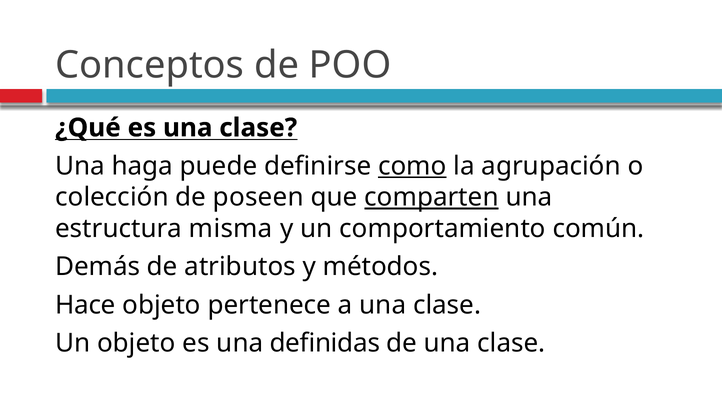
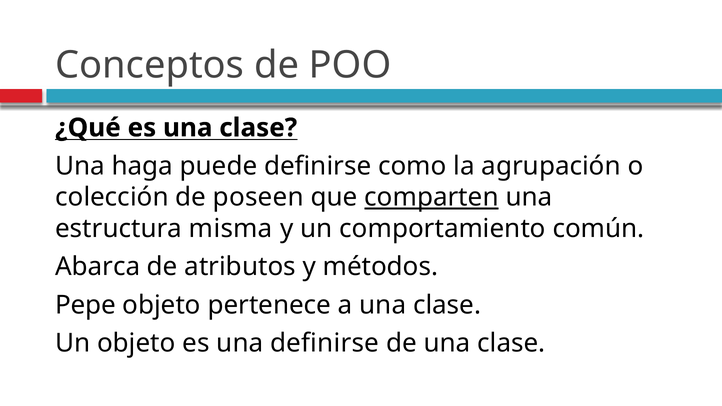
como underline: present -> none
Demás: Demás -> Abarca
Hace: Hace -> Pepe
una definidas: definidas -> definirse
